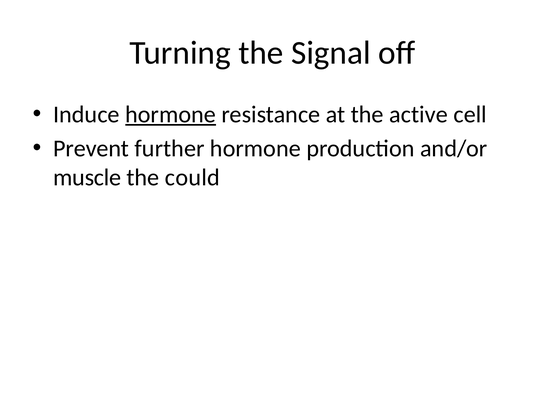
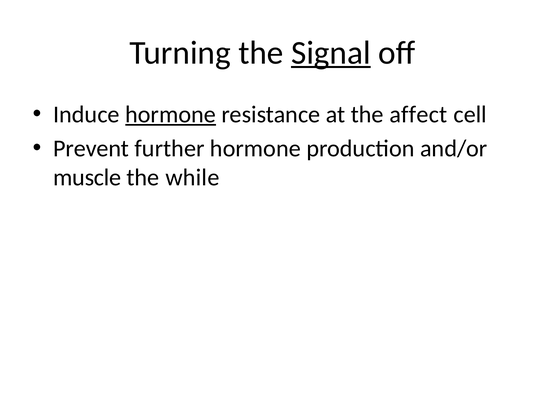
Signal underline: none -> present
active: active -> affect
could: could -> while
